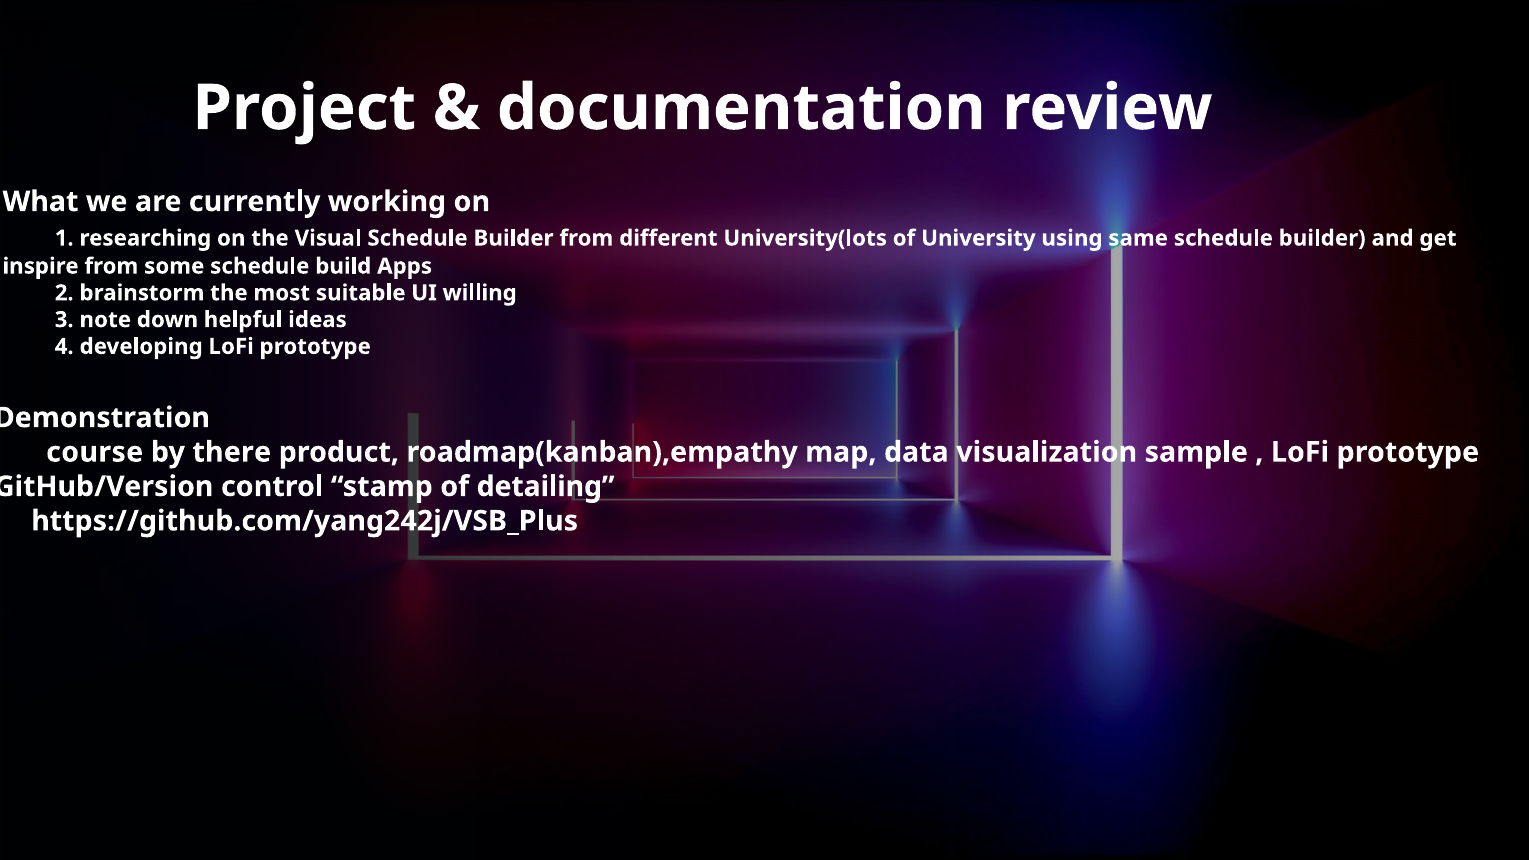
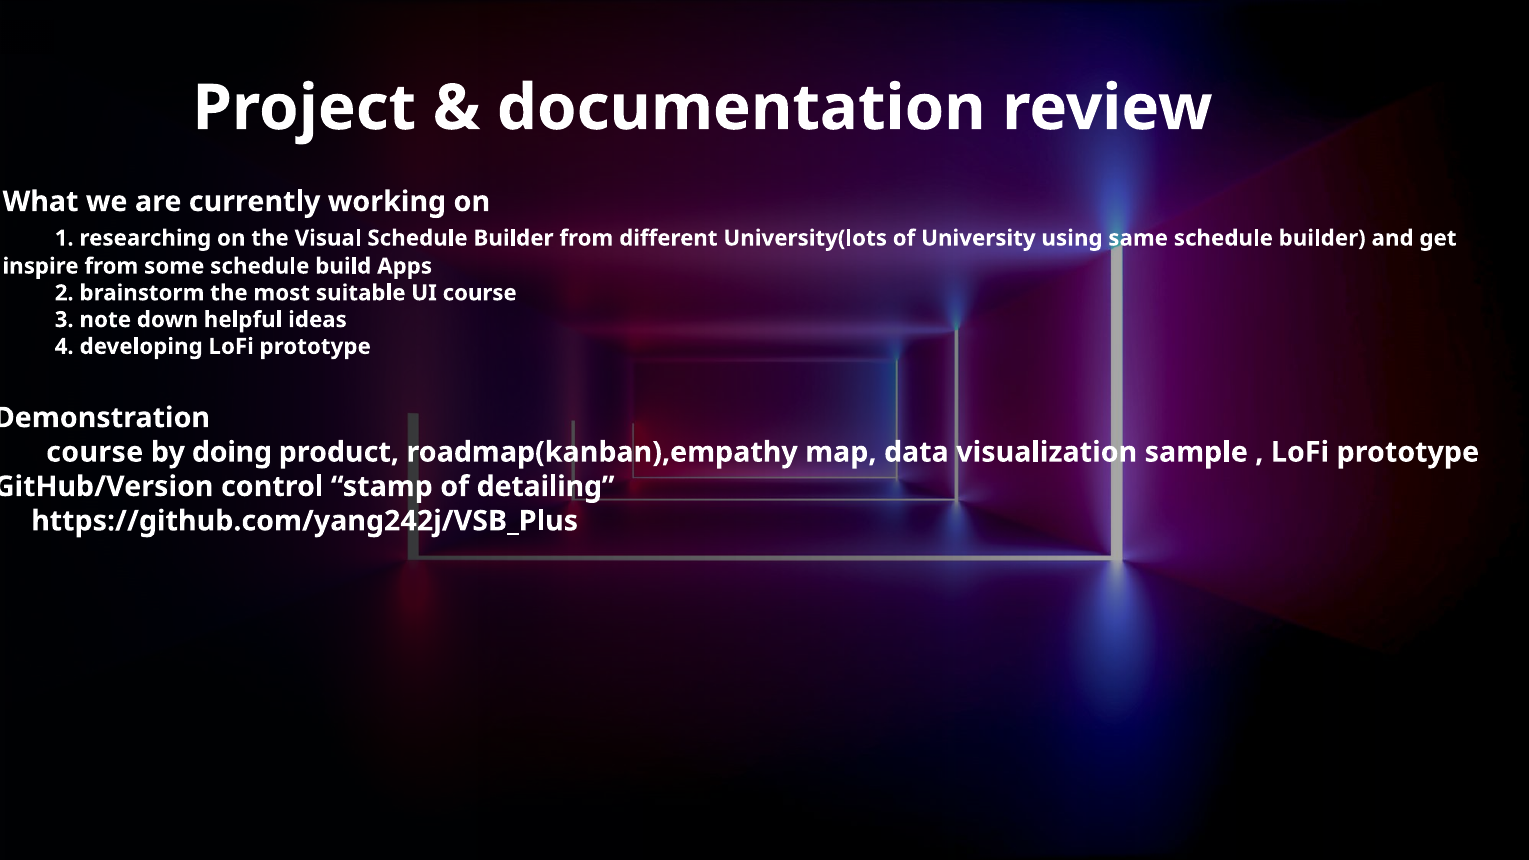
UI willing: willing -> course
there: there -> doing
